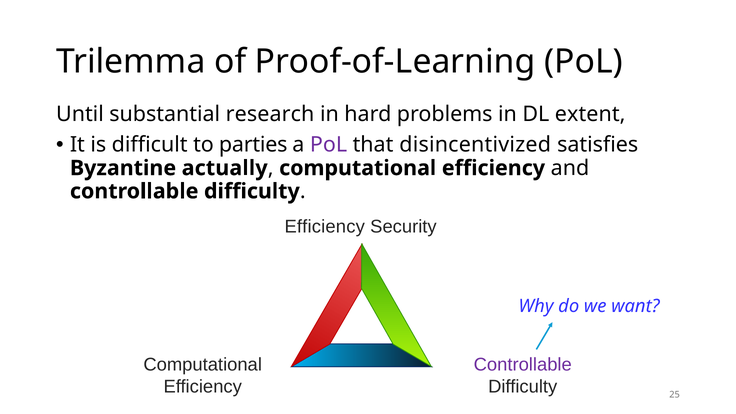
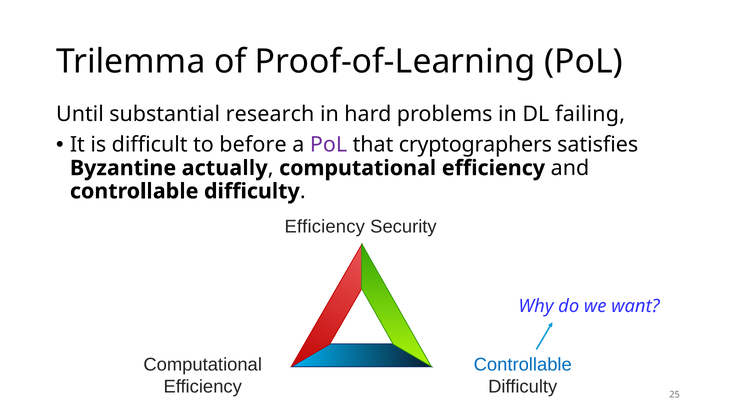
extent: extent -> failing
parties: parties -> before
disincentivized: disincentivized -> cryptographers
Controllable at (523, 365) colour: purple -> blue
